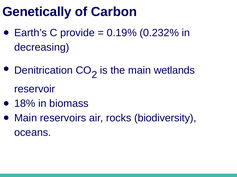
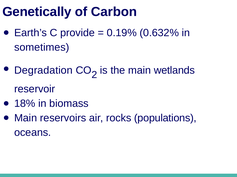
0.232%: 0.232% -> 0.632%
decreasing: decreasing -> sometimes
Denitrication: Denitrication -> Degradation
biodiversity: biodiversity -> populations
